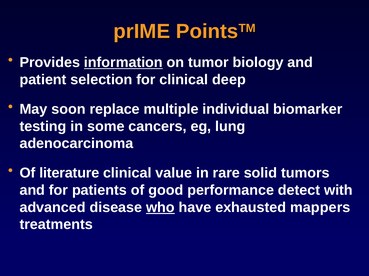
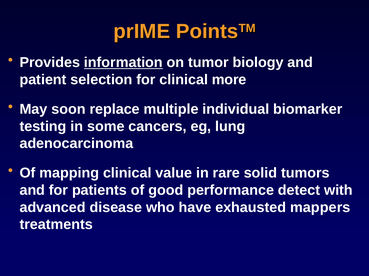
deep: deep -> more
literature: literature -> mapping
who underline: present -> none
